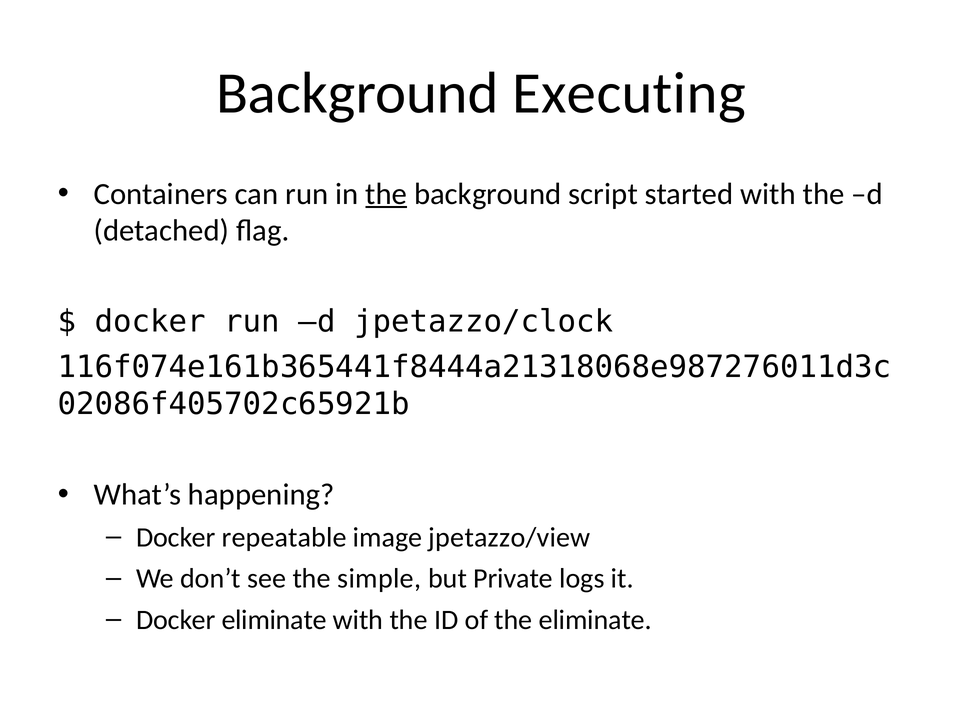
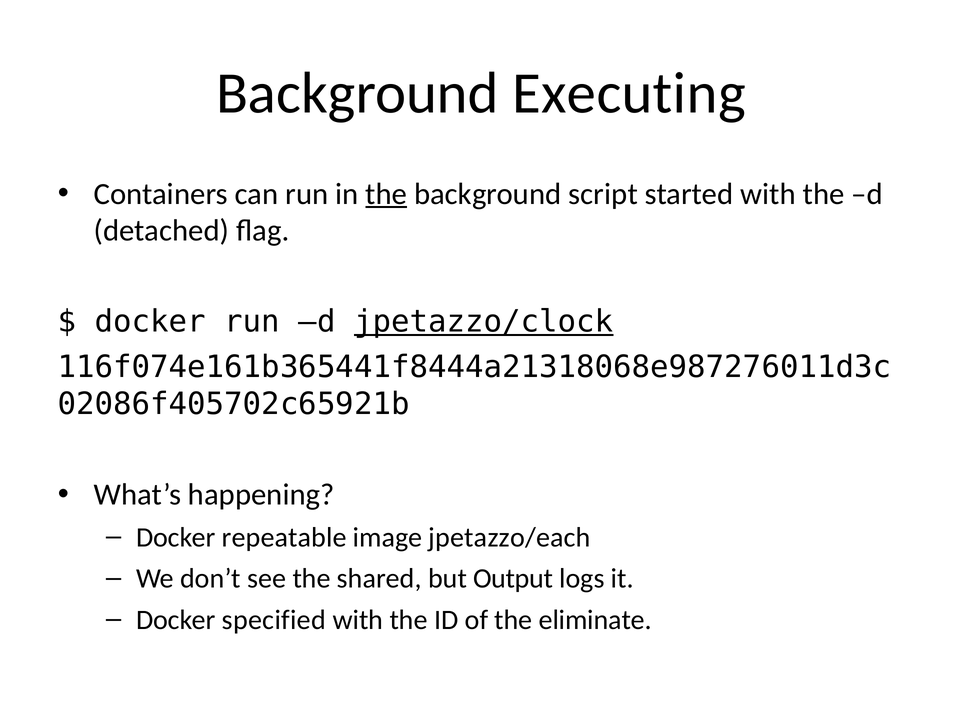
jpetazzo/clock underline: none -> present
jpetazzo/view: jpetazzo/view -> jpetazzo/each
simple: simple -> shared
Private: Private -> Output
Docker eliminate: eliminate -> specified
